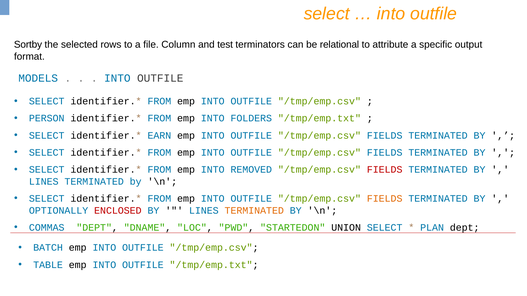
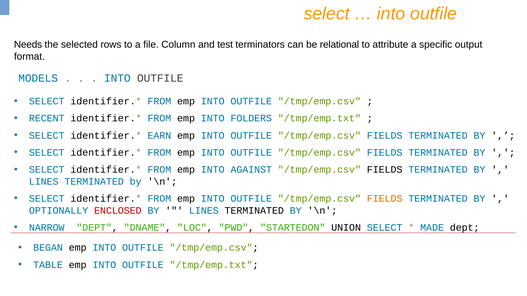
Sortby: Sortby -> Needs
PERSON: PERSON -> RECENT
REMOVED: REMOVED -> AGAINST
FIELDS at (385, 170) colour: red -> black
TERMINATED at (254, 211) colour: orange -> black
COMMAS: COMMAS -> NARROW
PLAN: PLAN -> MADE
BATCH: BATCH -> BEGAN
